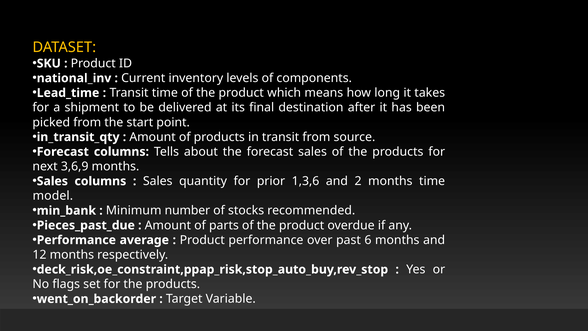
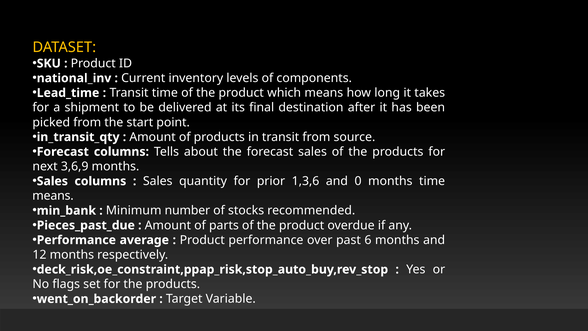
2: 2 -> 0
model at (53, 196): model -> means
